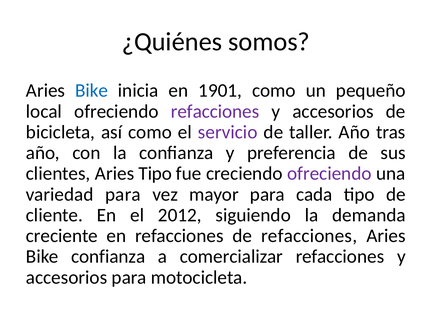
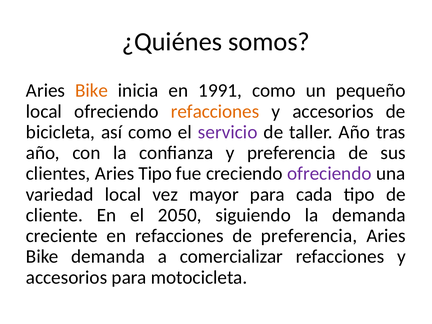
Bike at (92, 91) colour: blue -> orange
1901: 1901 -> 1991
refacciones at (215, 111) colour: purple -> orange
variedad para: para -> local
2012: 2012 -> 2050
de refacciones: refacciones -> preferencia
Bike confianza: confianza -> demanda
